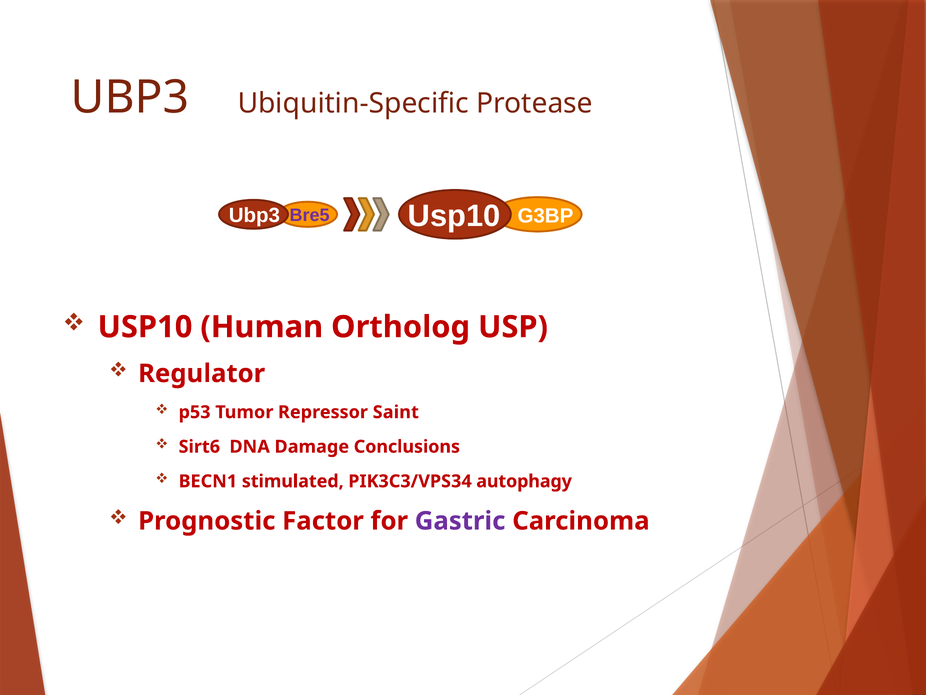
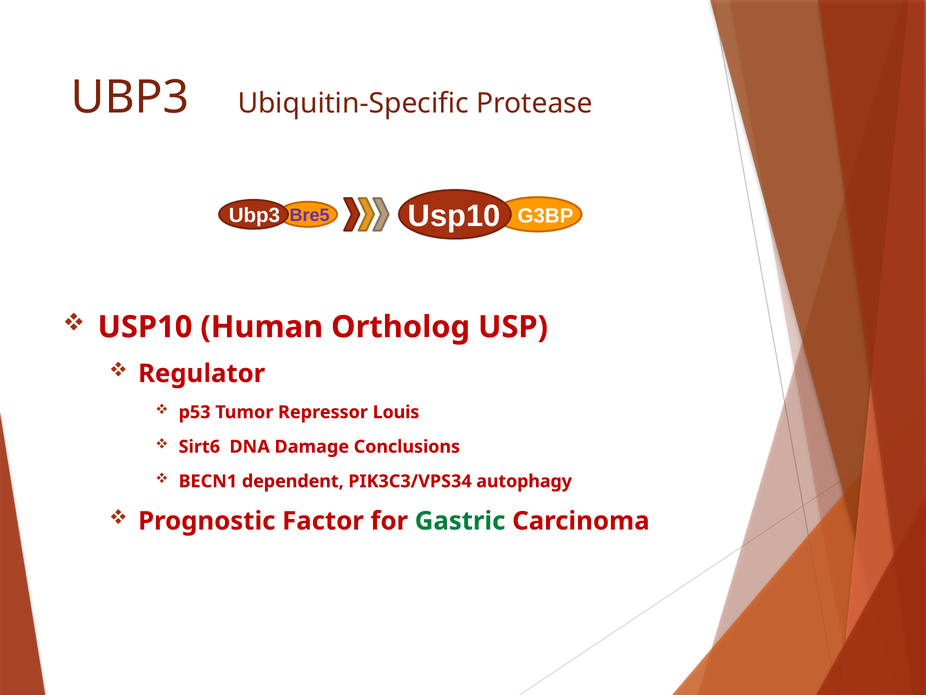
Saint: Saint -> Louis
stimulated: stimulated -> dependent
Gastric colour: purple -> green
